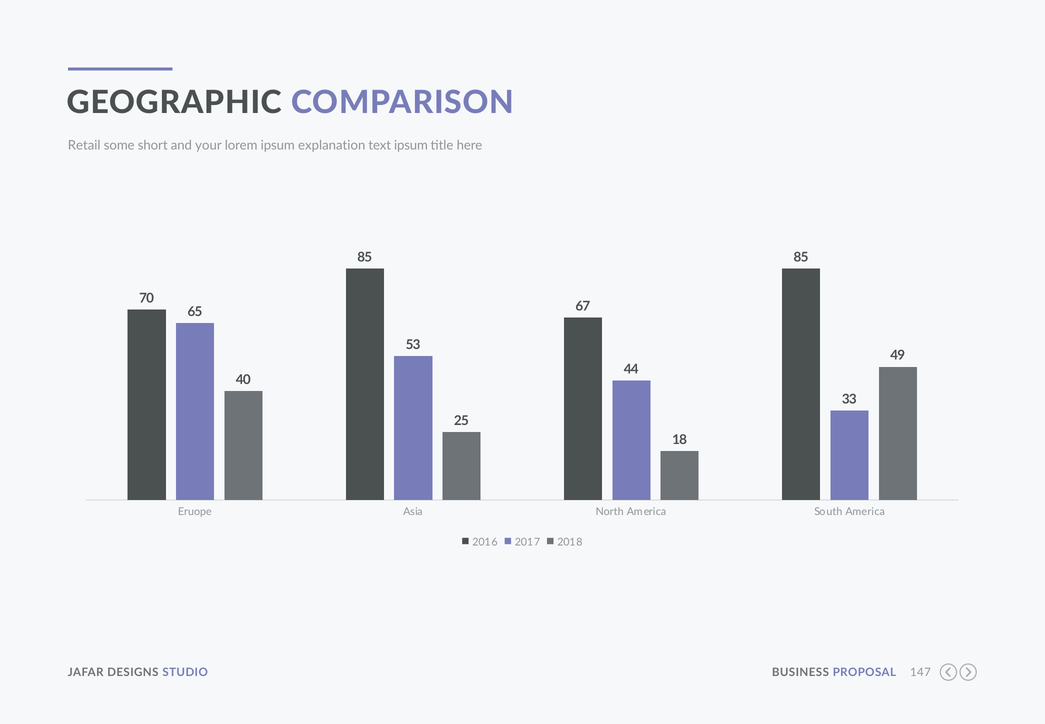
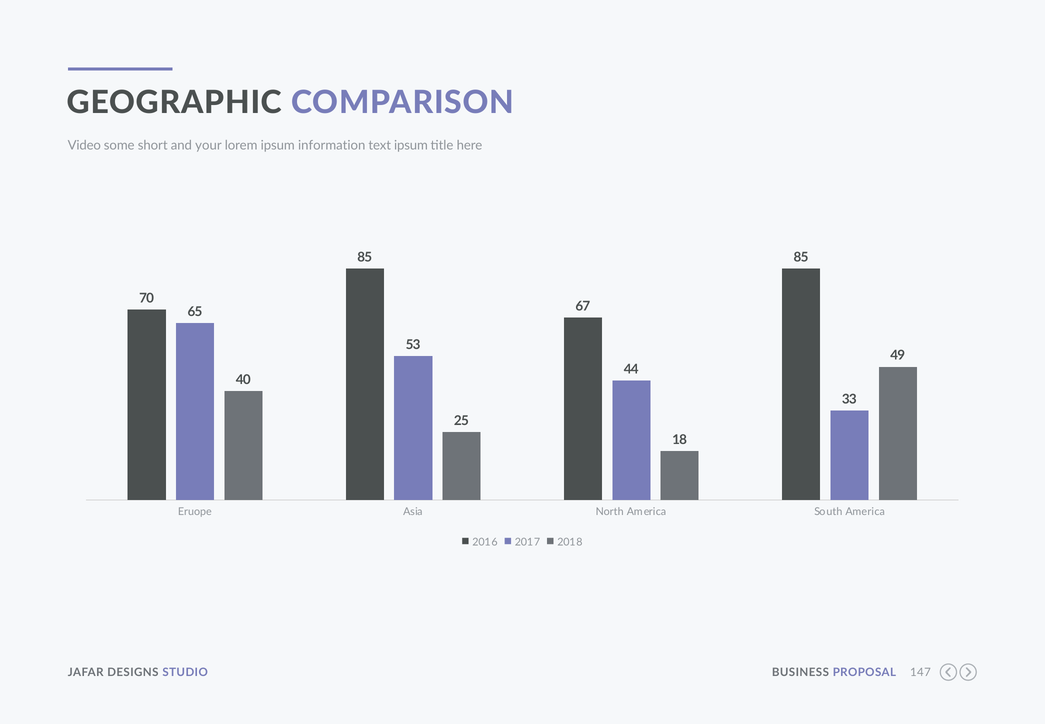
Retail: Retail -> Video
explanation: explanation -> information
